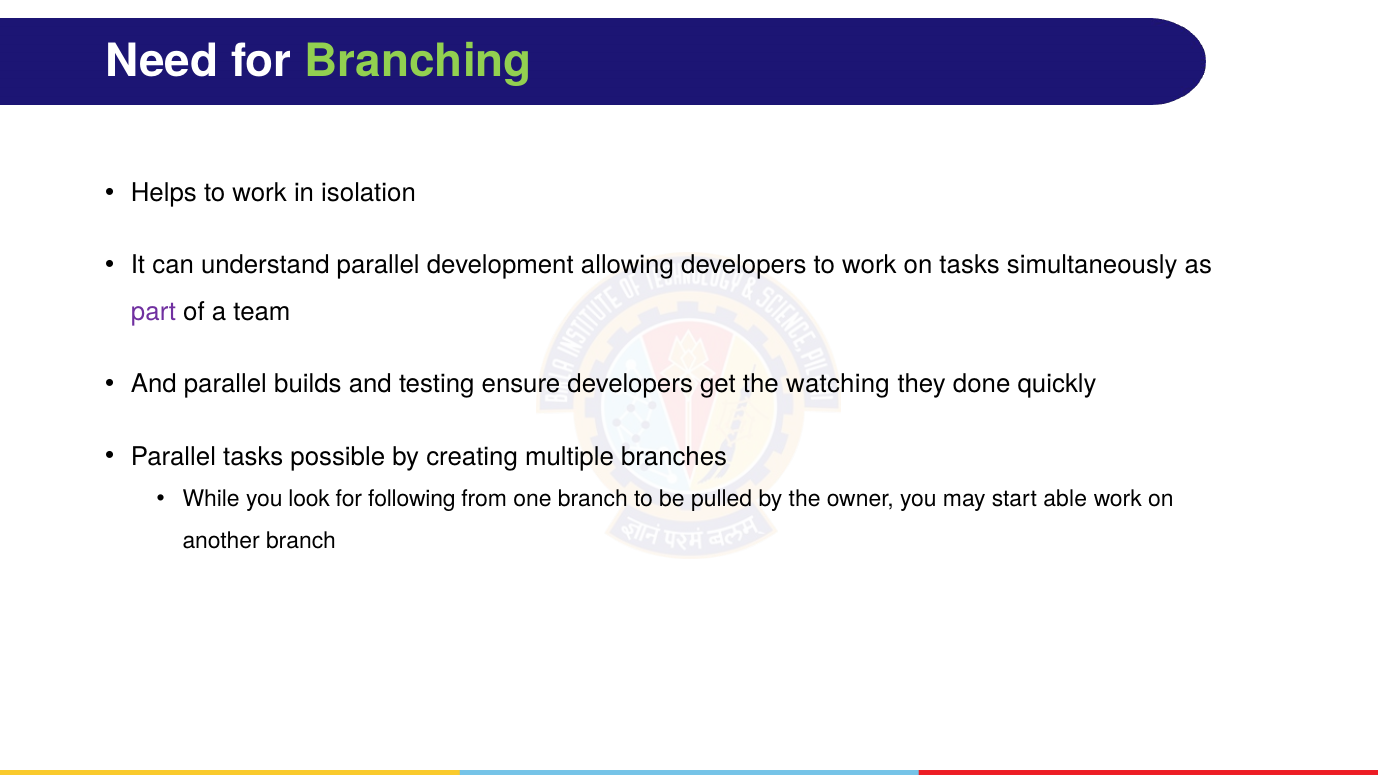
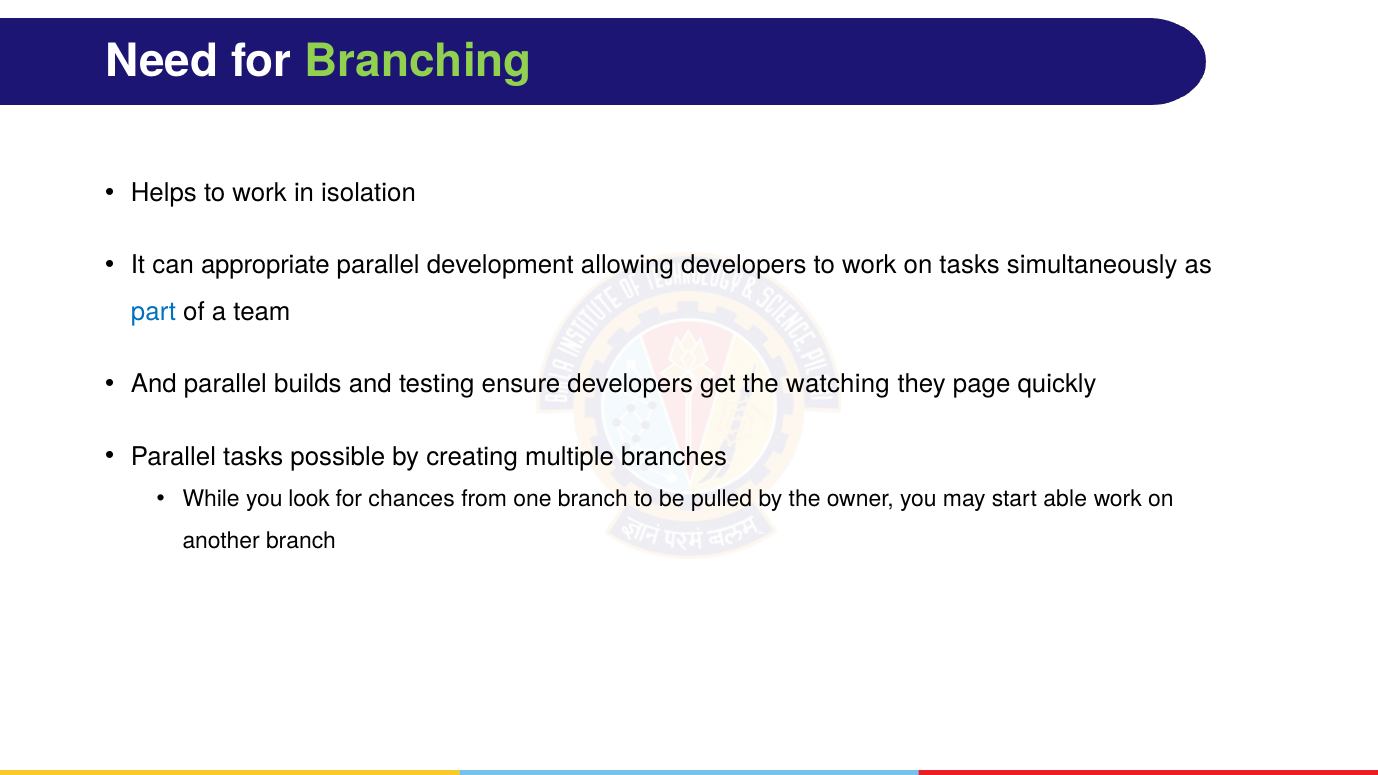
understand: understand -> appropriate
part colour: purple -> blue
done: done -> page
following: following -> chances
